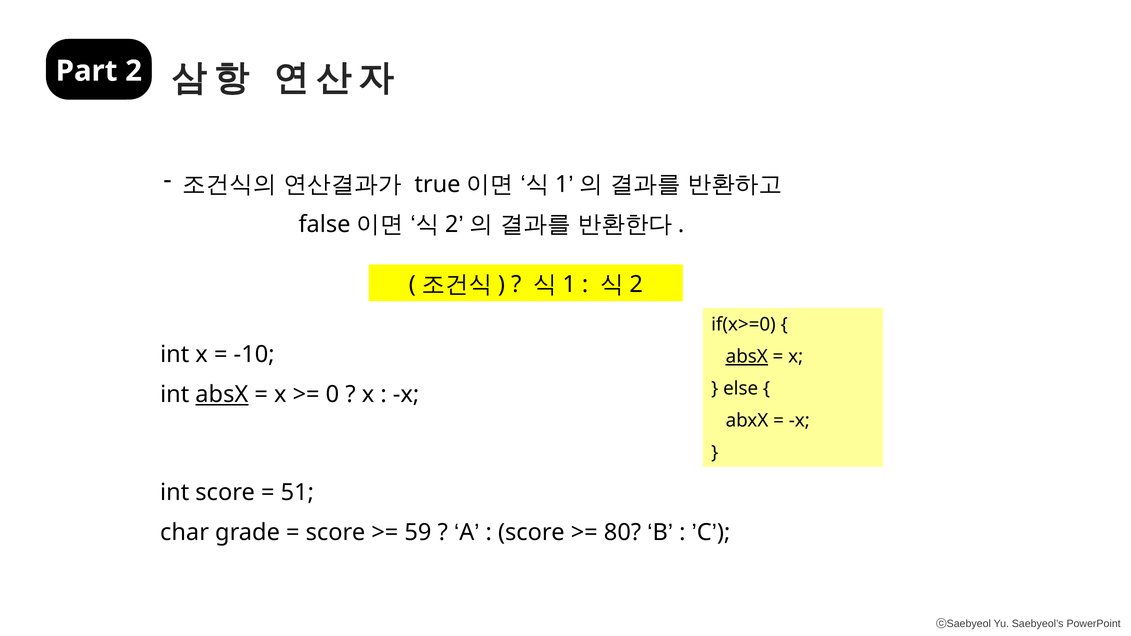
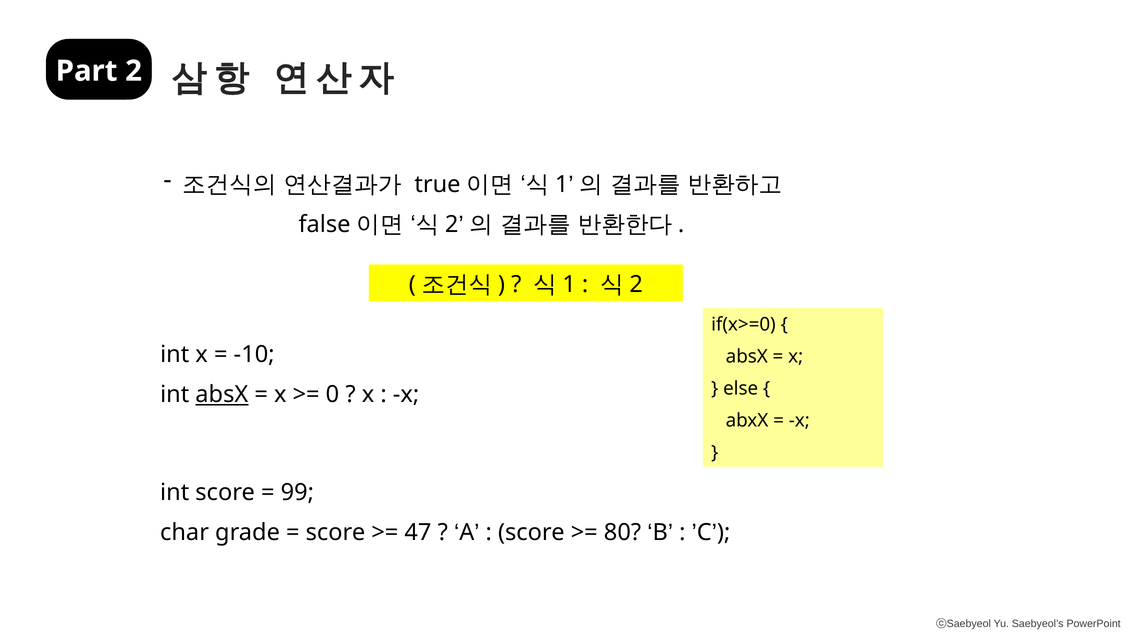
absX at (747, 357) underline: present -> none
51: 51 -> 99
59: 59 -> 47
